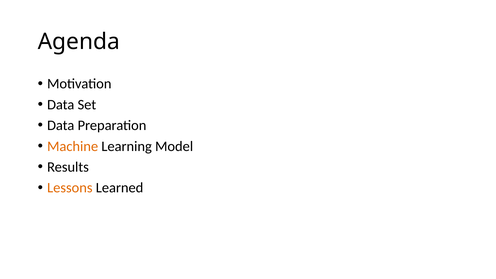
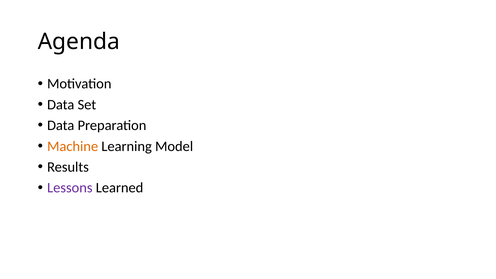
Lessons colour: orange -> purple
